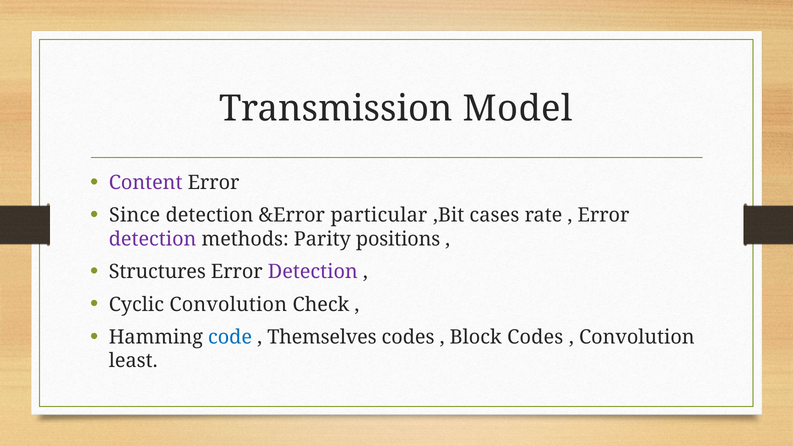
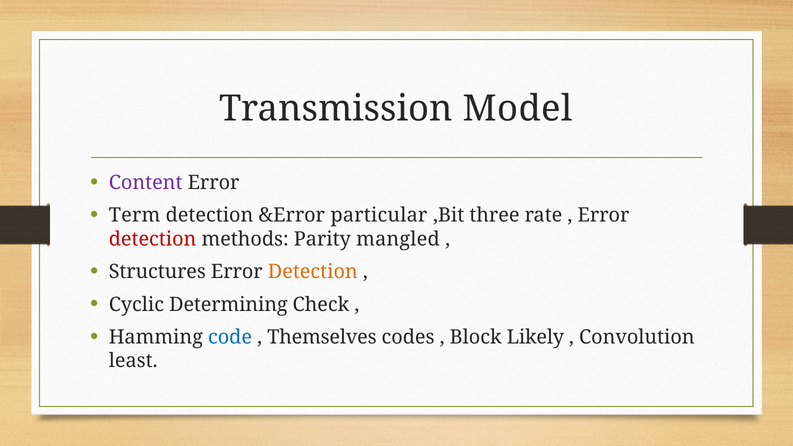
Since: Since -> Term
cases: cases -> three
detection at (153, 239) colour: purple -> red
positions: positions -> mangled
Detection at (313, 272) colour: purple -> orange
Cyclic Convolution: Convolution -> Determining
Block Codes: Codes -> Likely
